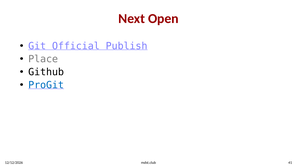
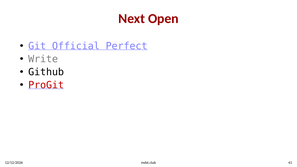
Publish: Publish -> Perfect
Place: Place -> Write
ProGit colour: blue -> red
